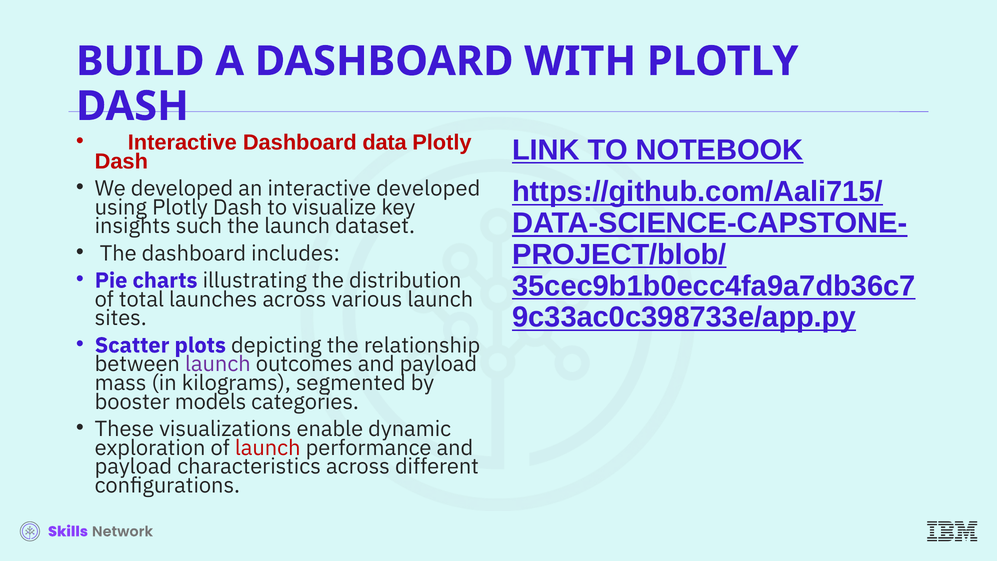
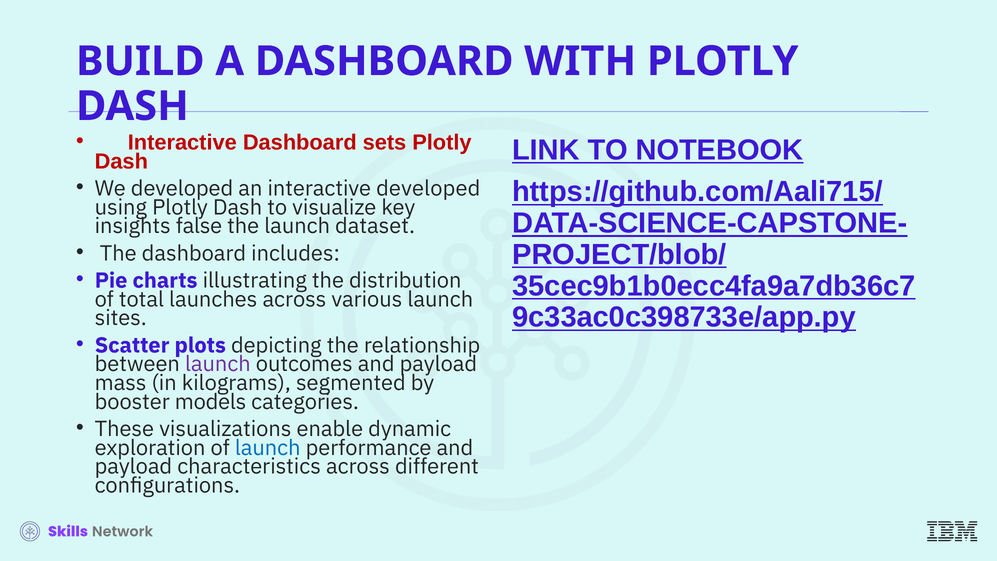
data: data -> sets
such: such -> false
launch at (268, 448) colour: red -> blue
